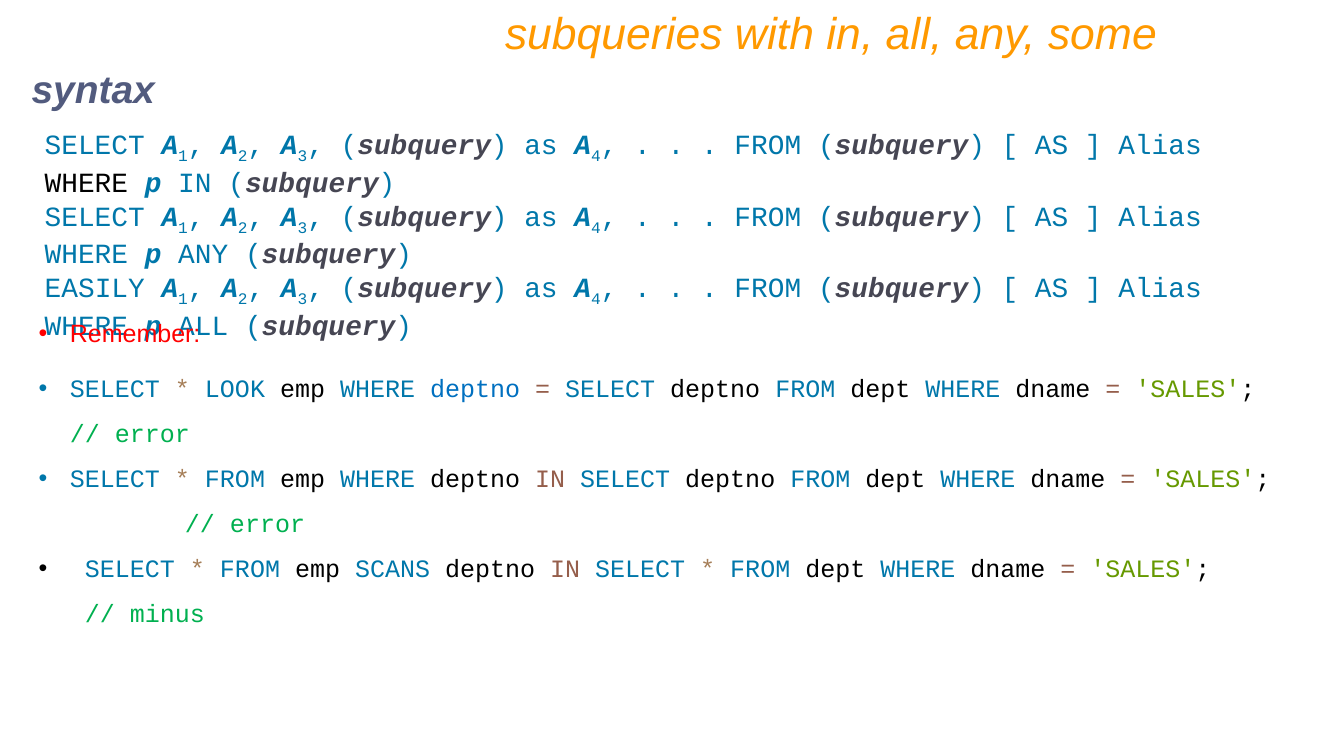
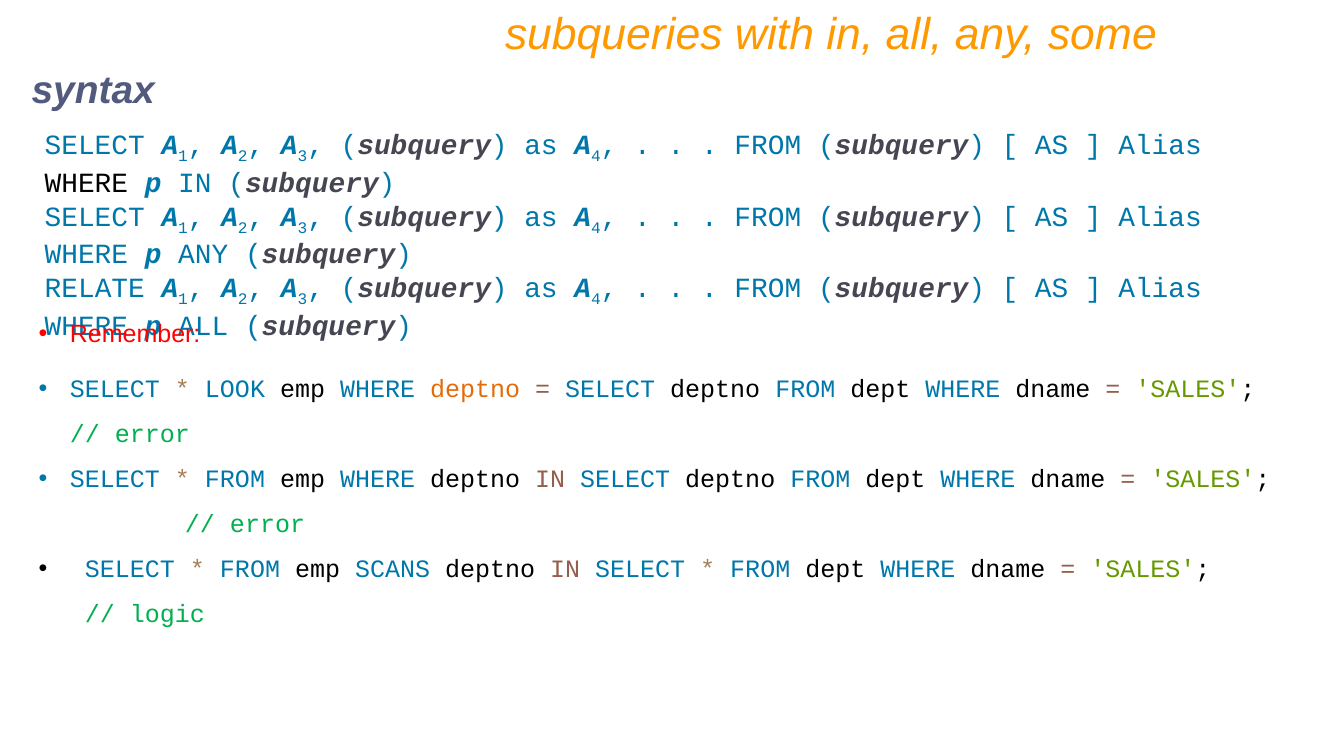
EASILY: EASILY -> RELATE
deptno at (475, 390) colour: blue -> orange
minus: minus -> logic
